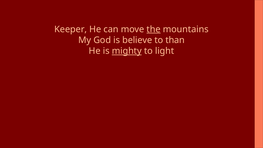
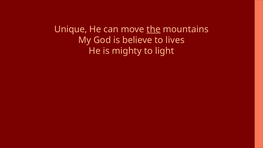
Keeper: Keeper -> Unique
than: than -> lives
mighty underline: present -> none
